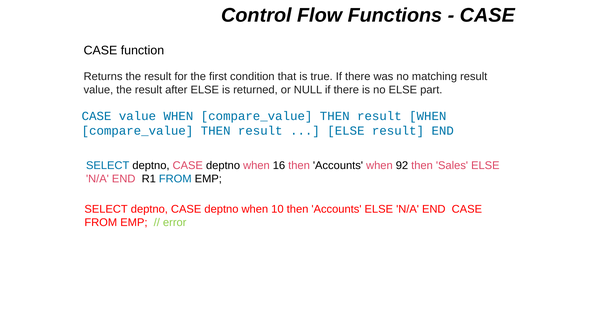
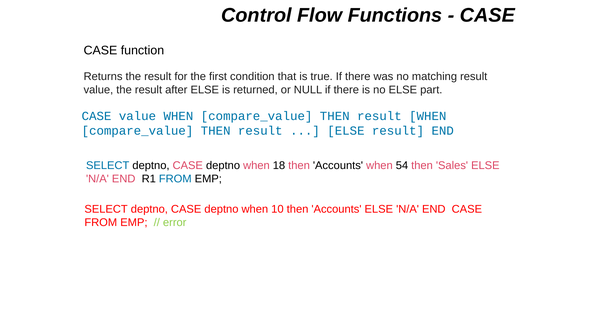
16: 16 -> 18
92: 92 -> 54
